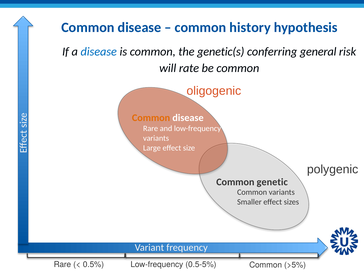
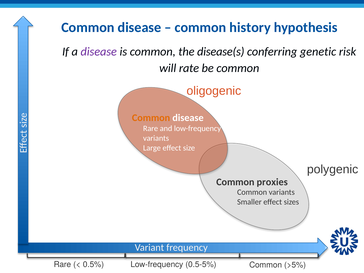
disease at (99, 52) colour: blue -> purple
genetic(s: genetic(s -> disease(s
general: general -> genetic
genetic: genetic -> proxies
